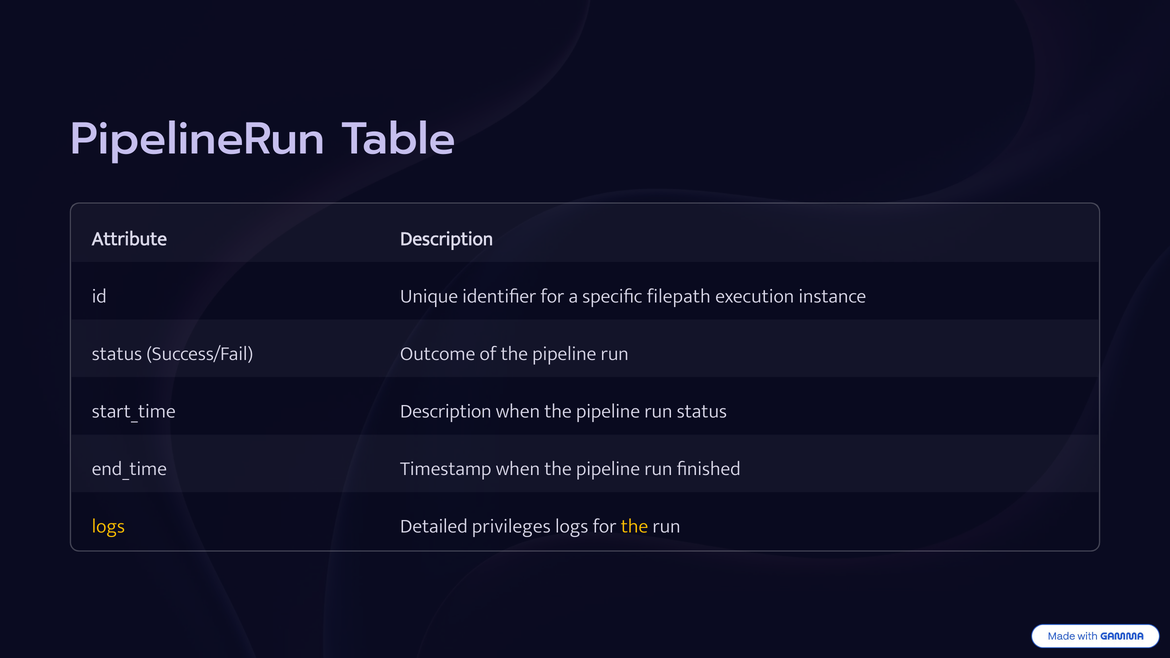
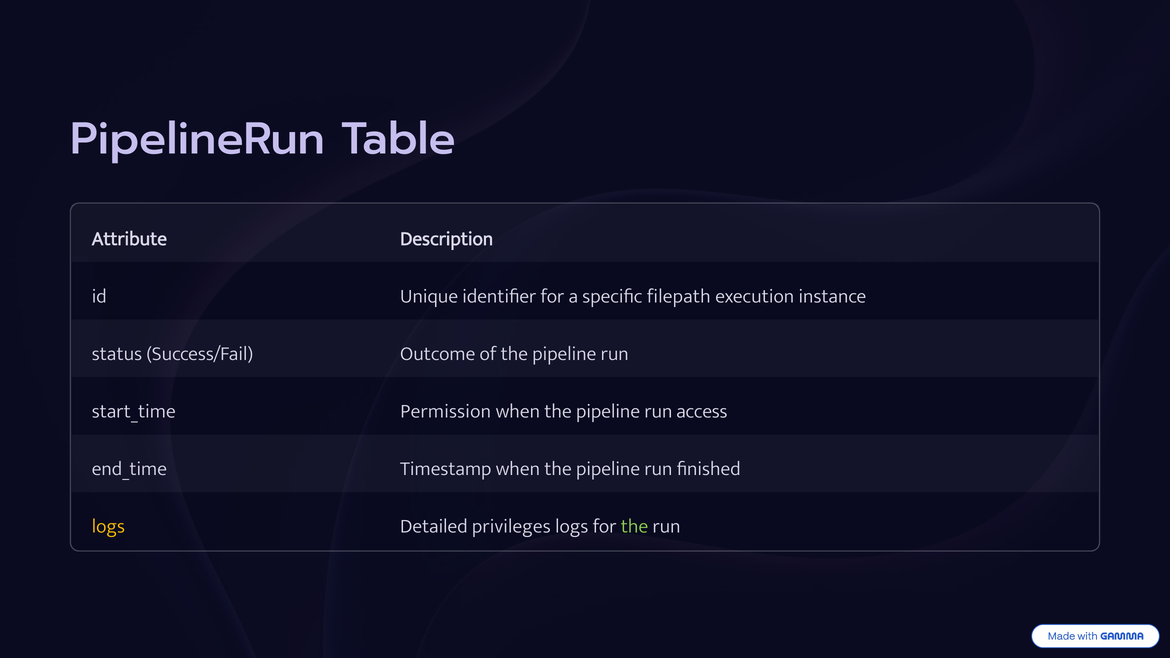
start_time Description: Description -> Permission
run status: status -> access
the at (634, 526) colour: yellow -> light green
